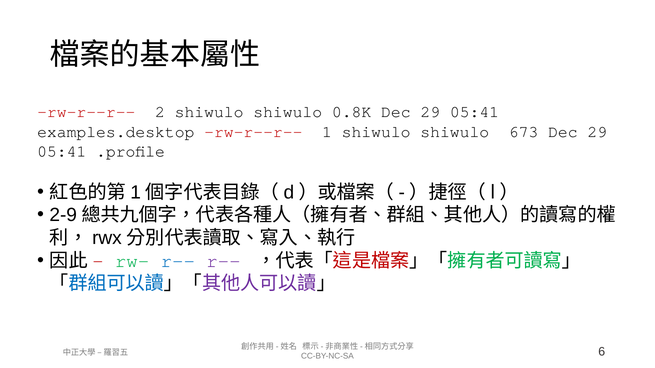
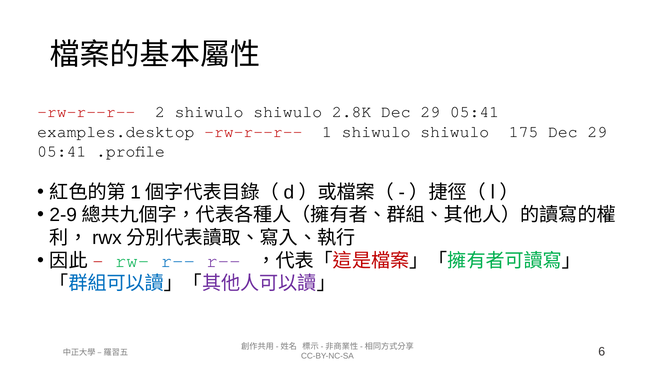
0.8K: 0.8K -> 2.8K
673: 673 -> 175
